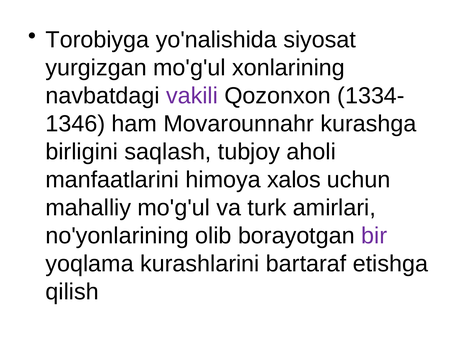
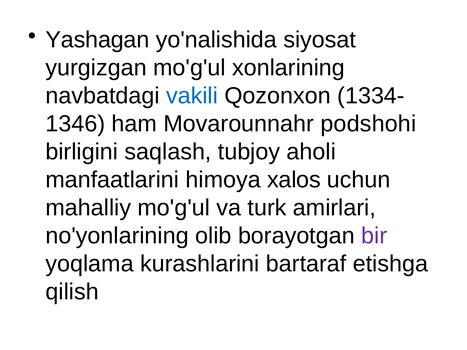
Torobiyga: Torobiyga -> Yashagan
vakili colour: purple -> blue
kurashga: kurashga -> podshohi
